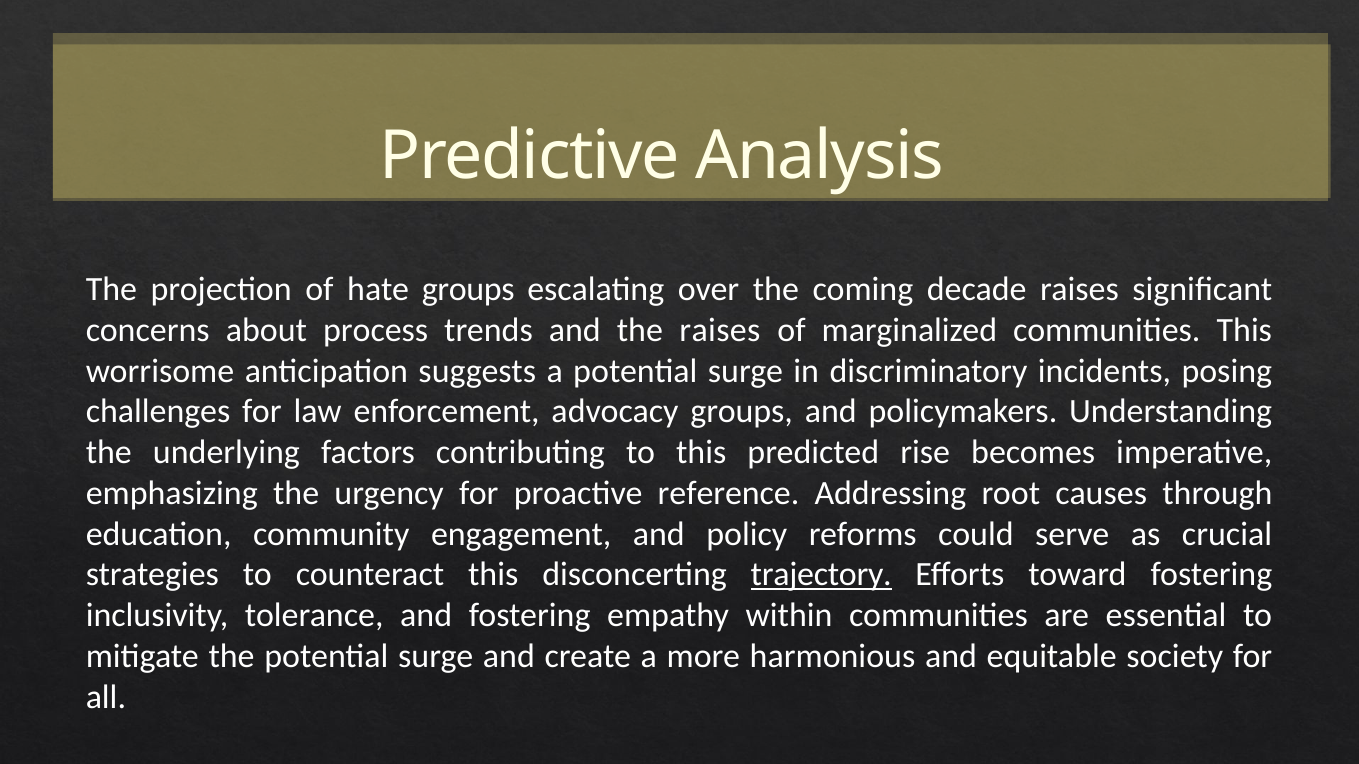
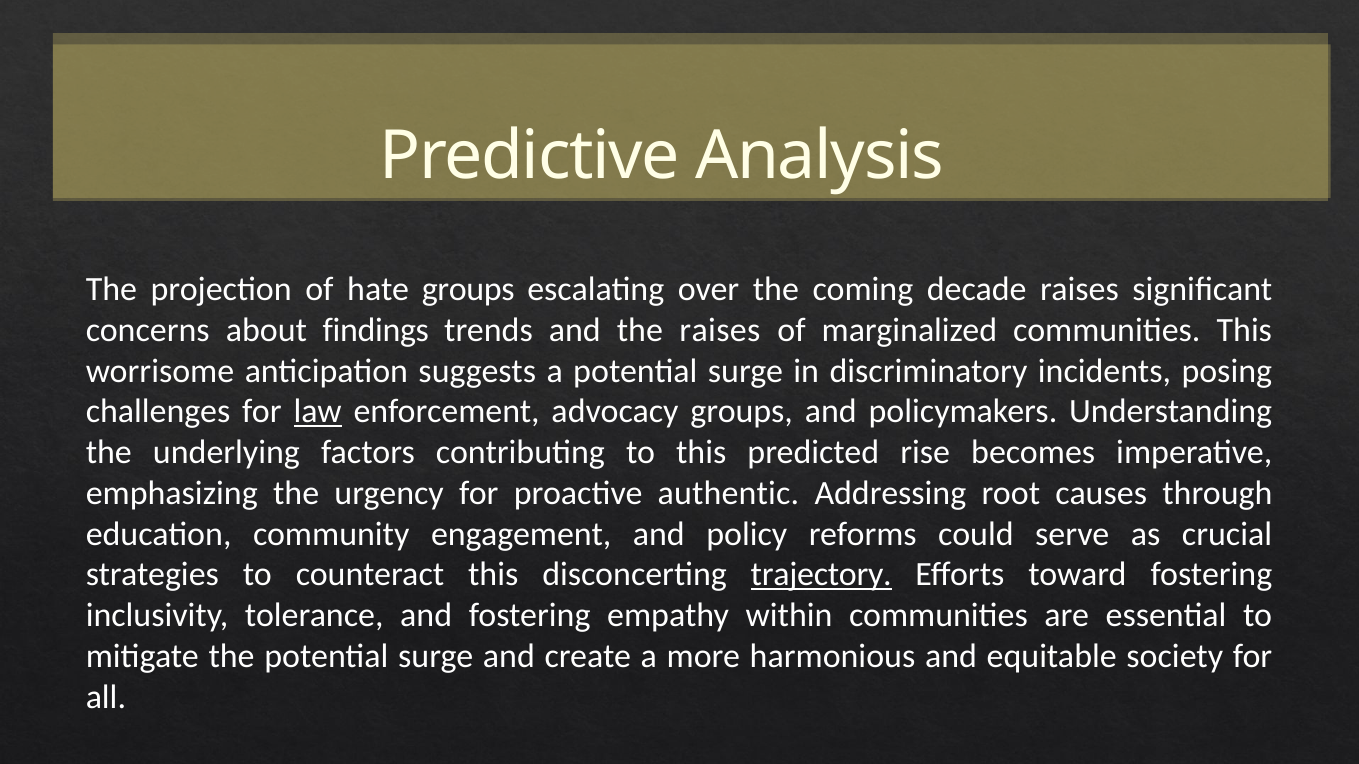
process: process -> findings
law underline: none -> present
reference: reference -> authentic
